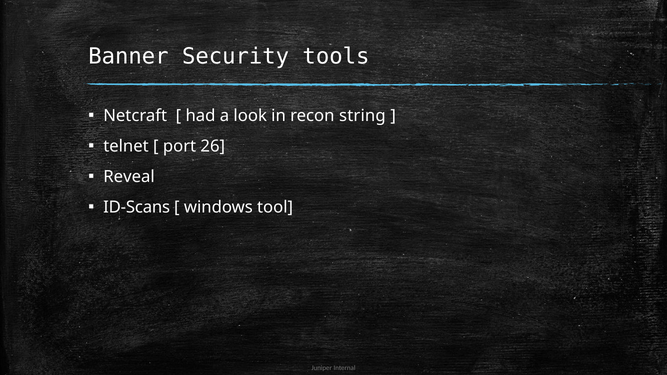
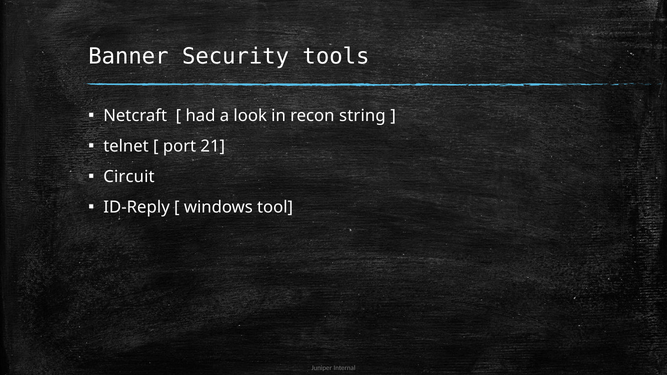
26: 26 -> 21
Reveal: Reveal -> Circuit
ID-Scans: ID-Scans -> ID-Reply
